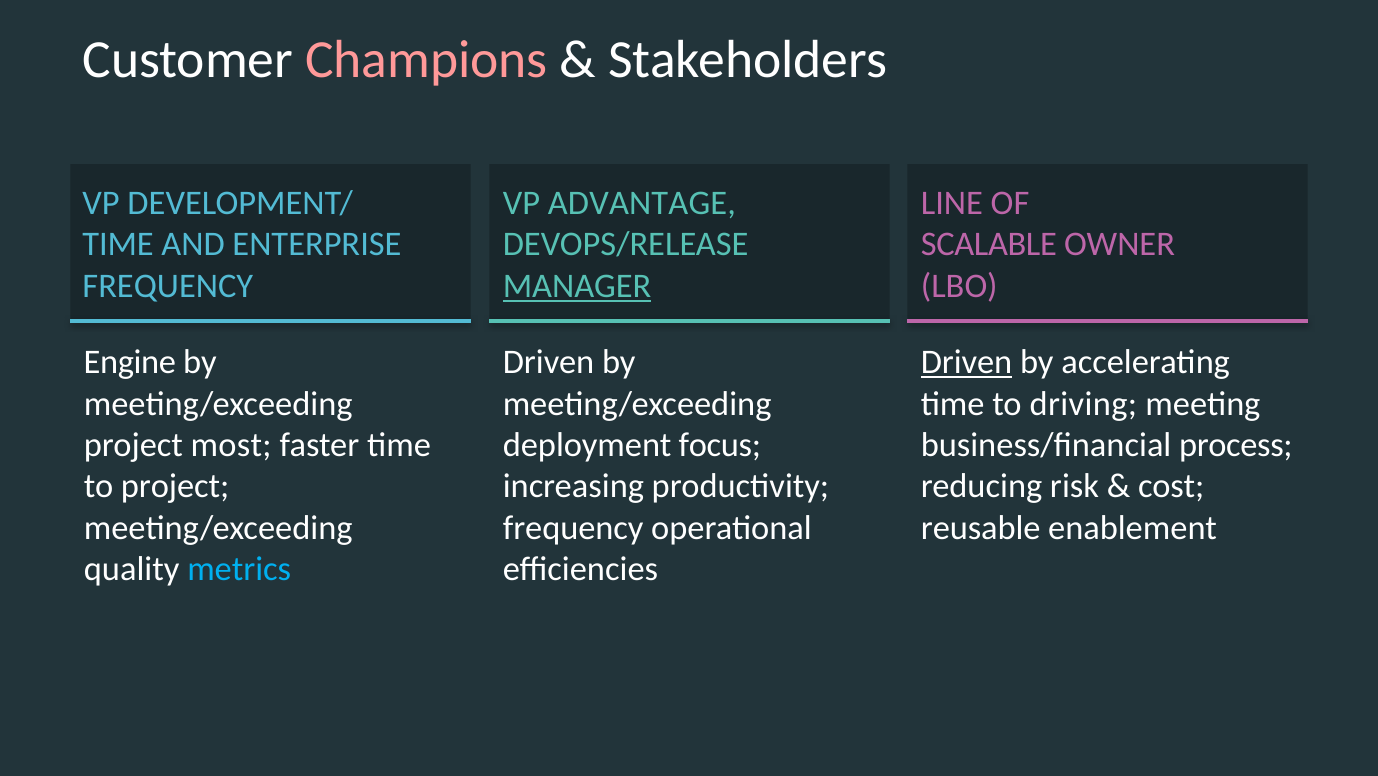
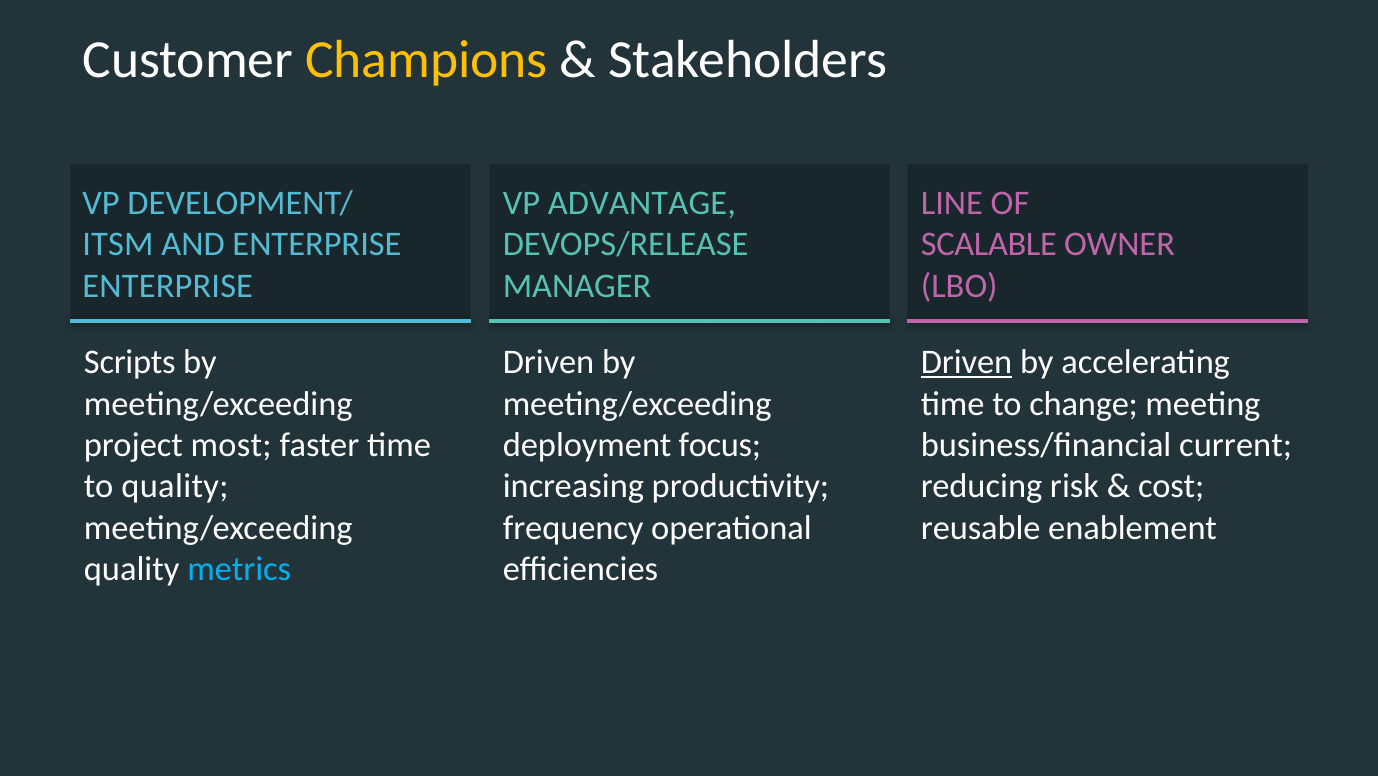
Champions colour: pink -> yellow
TIME at (118, 244): TIME -> ITSM
FREQUENCY at (168, 286): FREQUENCY -> ENTERPRISE
MANAGER underline: present -> none
Engine: Engine -> Scripts
driving: driving -> change
process: process -> current
to project: project -> quality
